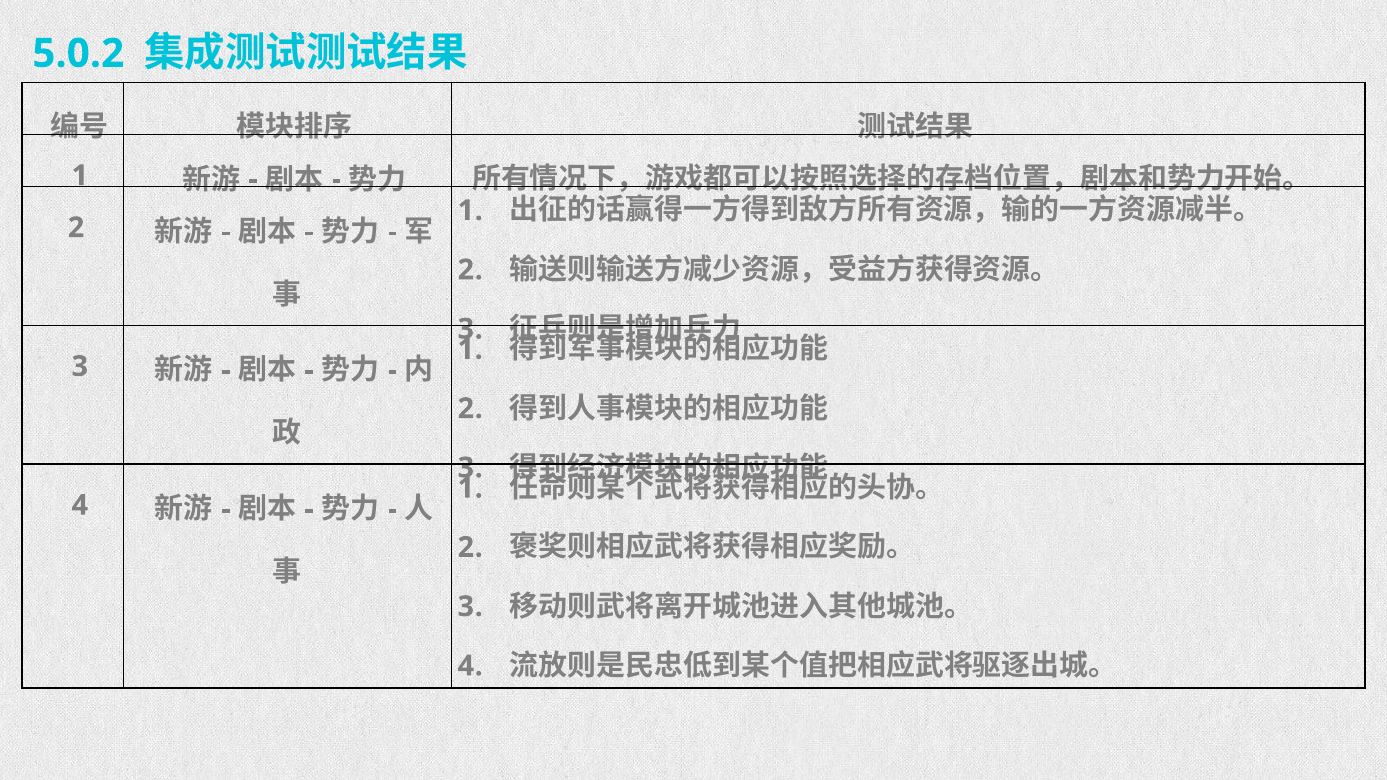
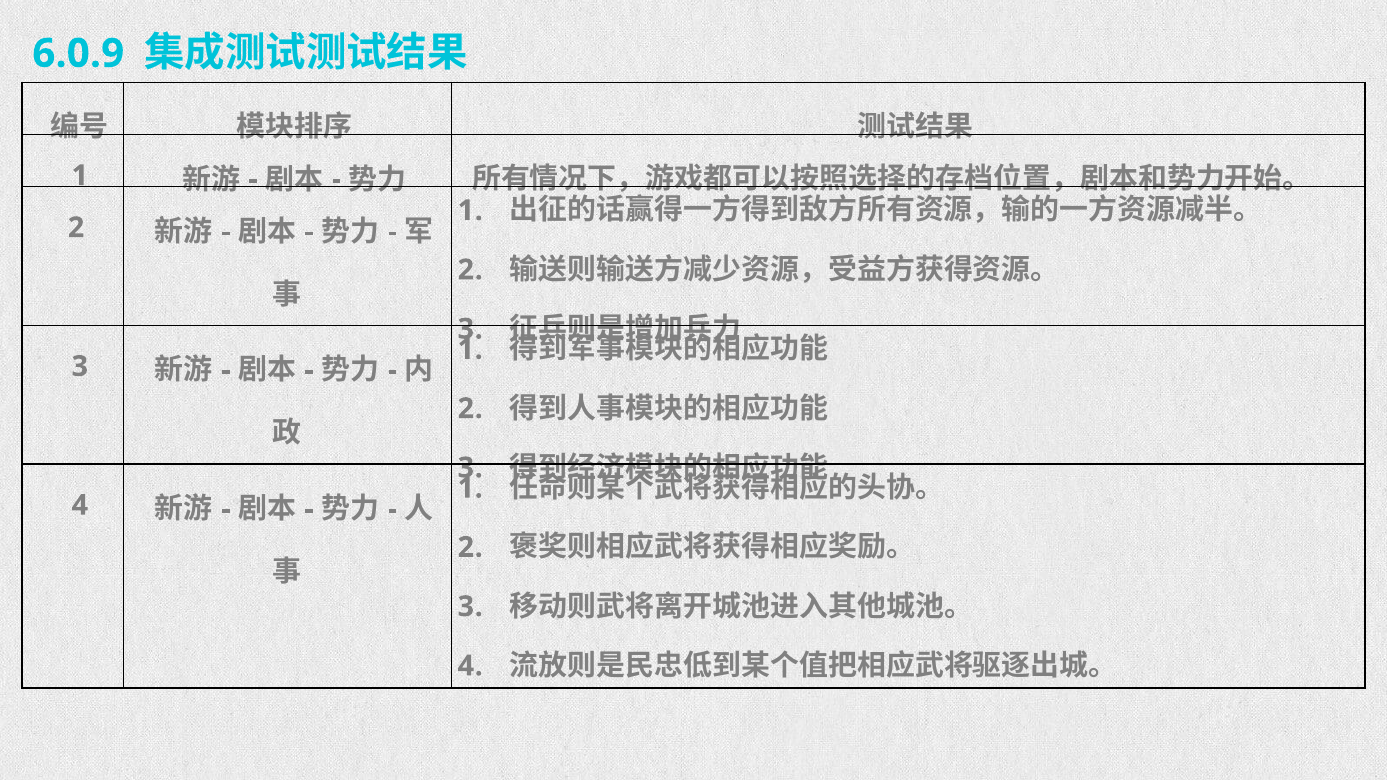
5.0.2: 5.0.2 -> 6.0.9
